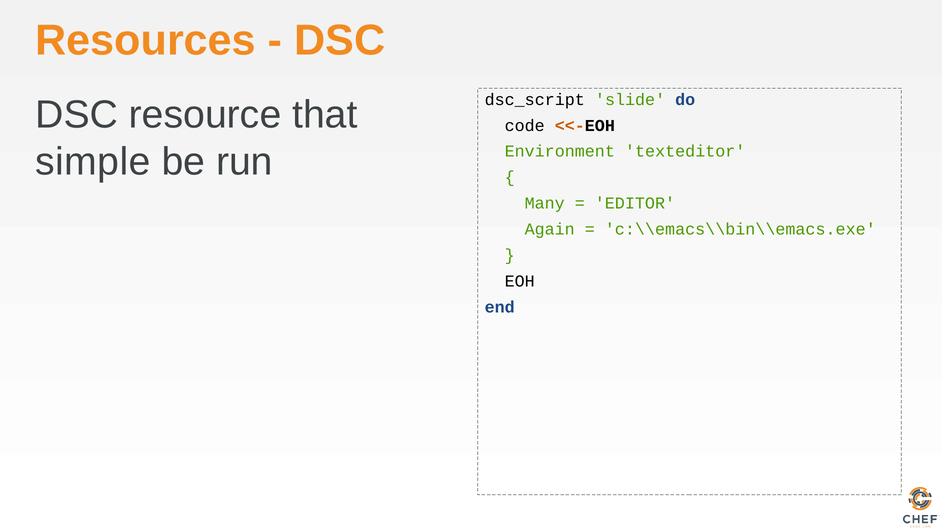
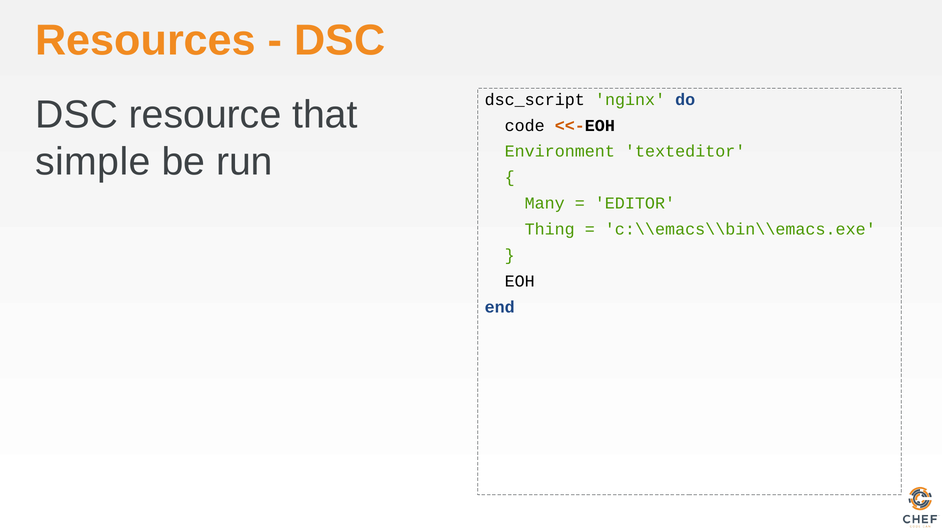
slide: slide -> nginx
Again: Again -> Thing
